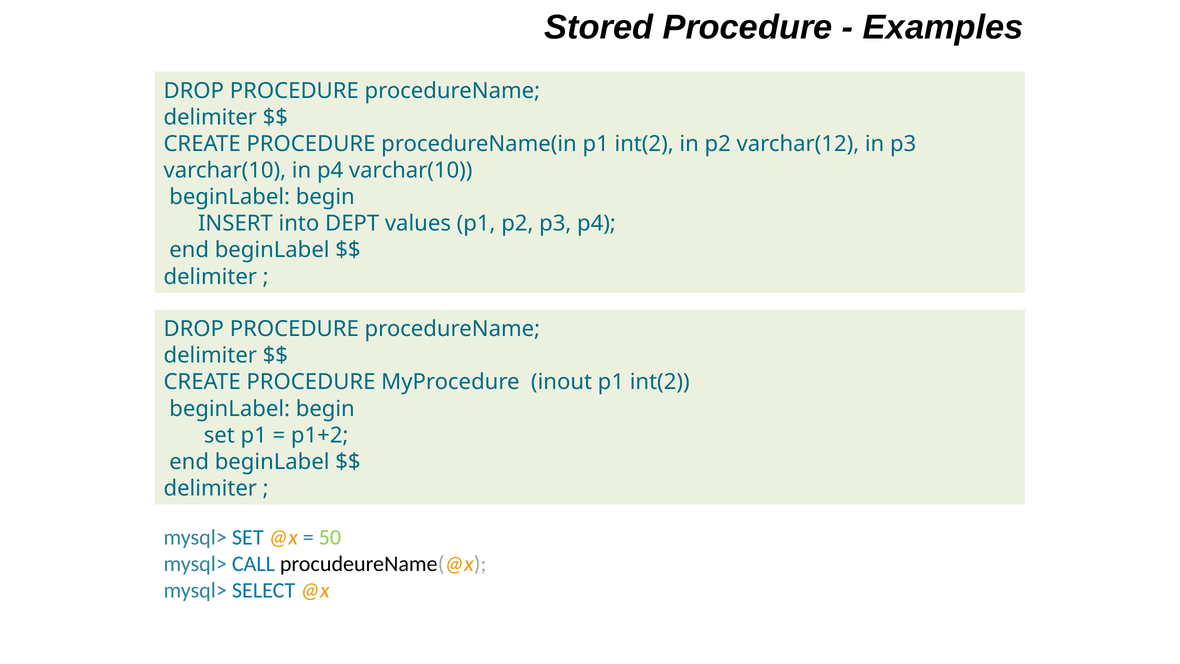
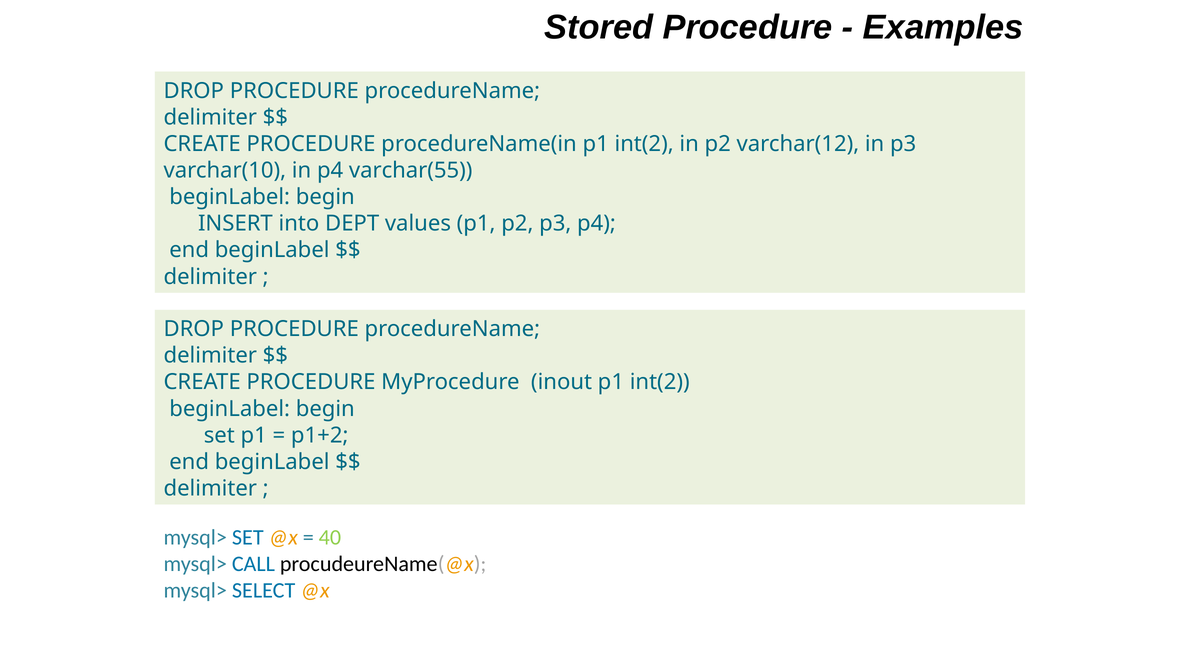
p4 varchar(10: varchar(10 -> varchar(55
50: 50 -> 40
